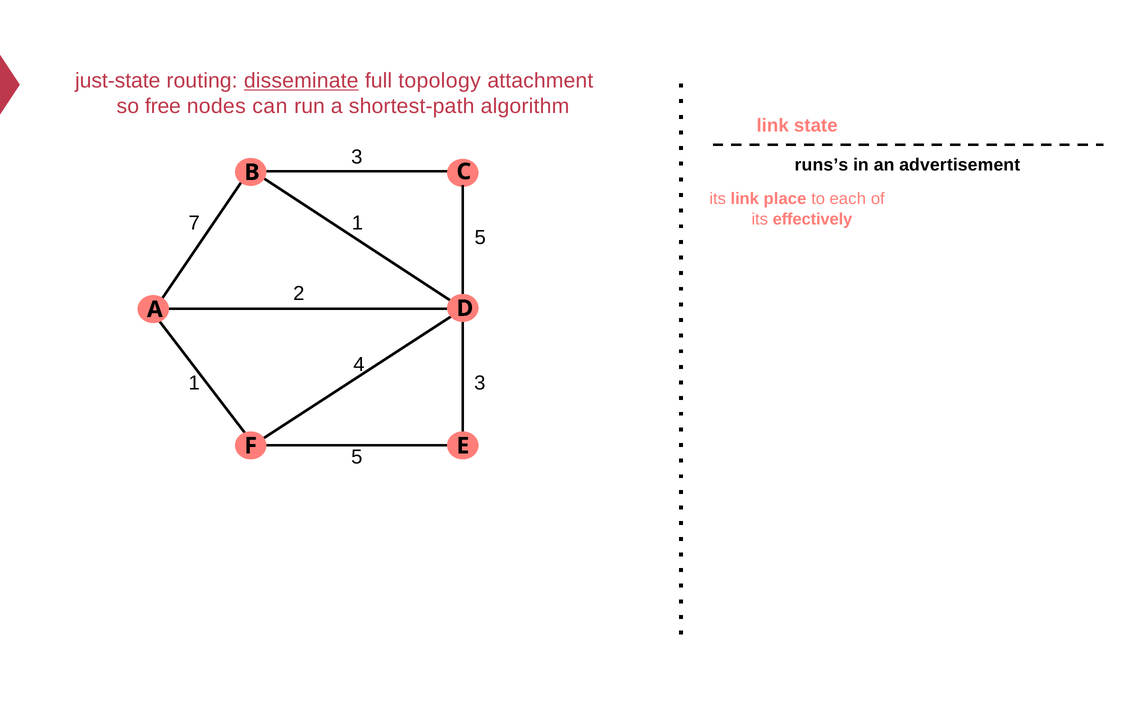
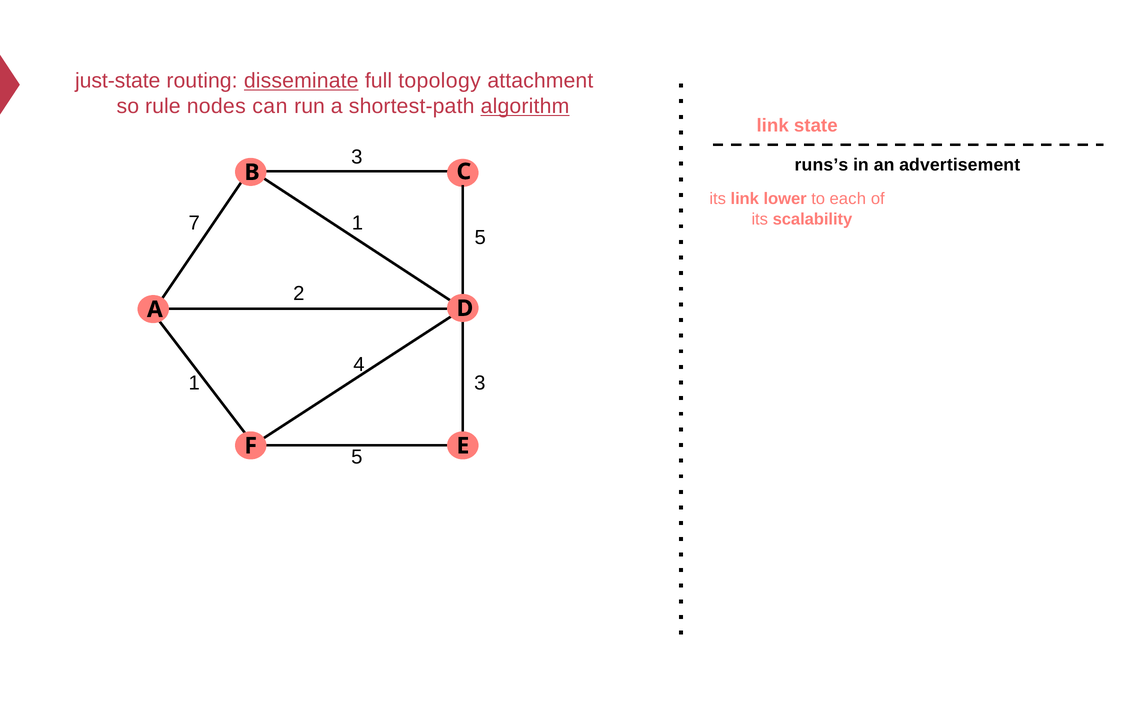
free: free -> rule
algorithm underline: none -> present
place: place -> lower
effectively: effectively -> scalability
